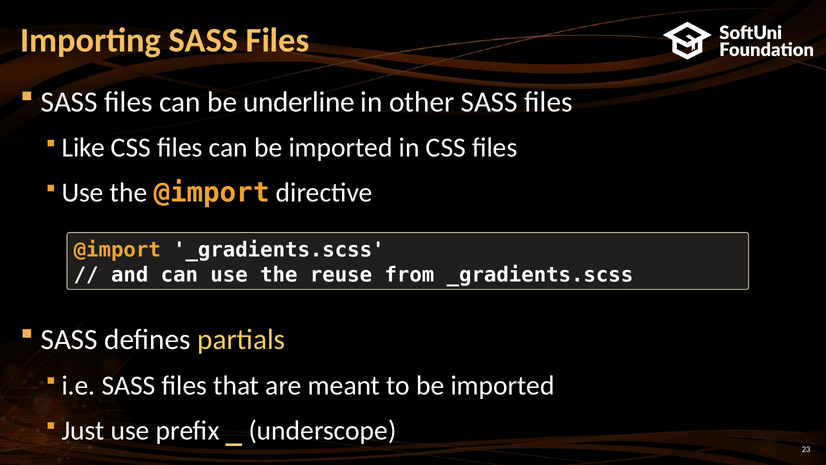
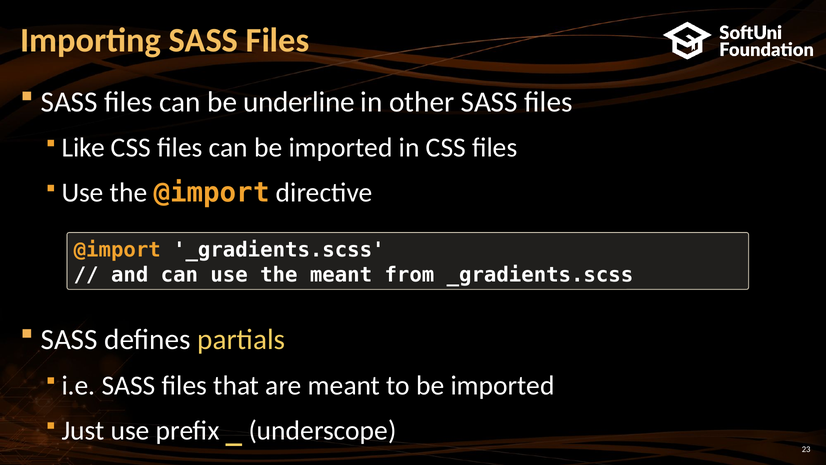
the reuse: reuse -> meant
